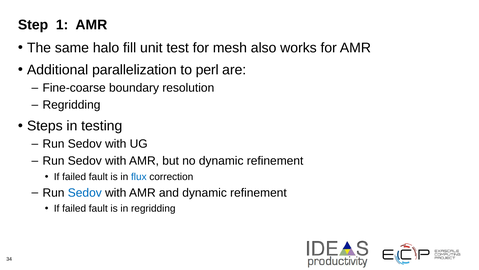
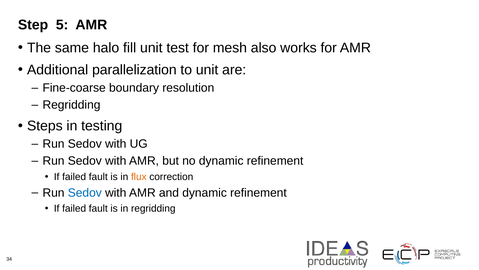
1: 1 -> 5
to perl: perl -> unit
flux colour: blue -> orange
